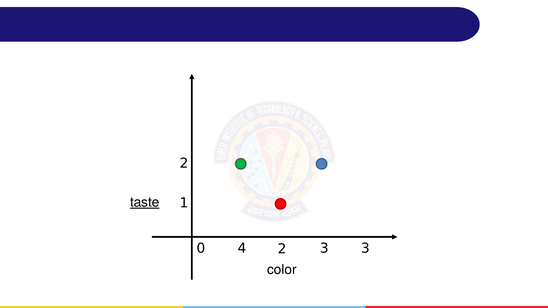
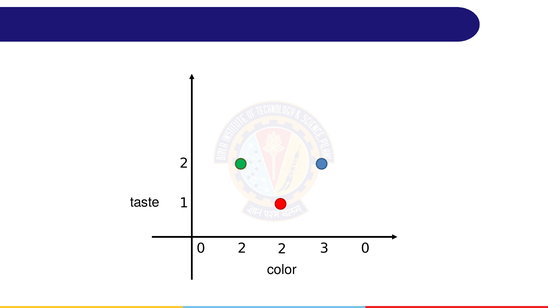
taste underline: present -> none
4 at (242, 249): 4 -> 2
3 3: 3 -> 0
